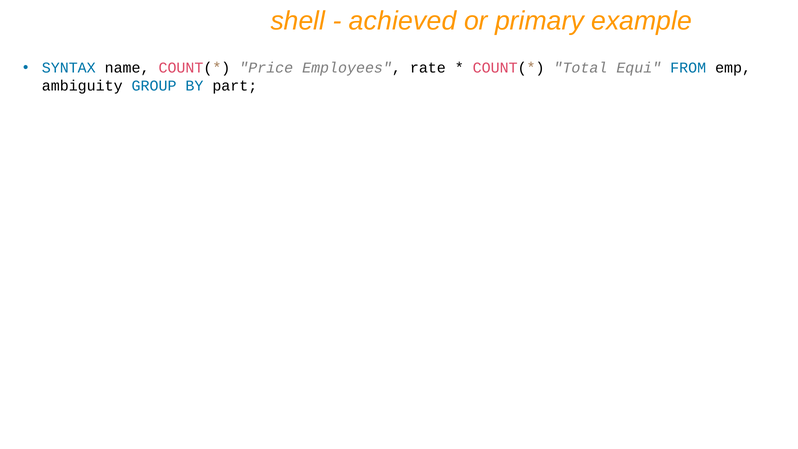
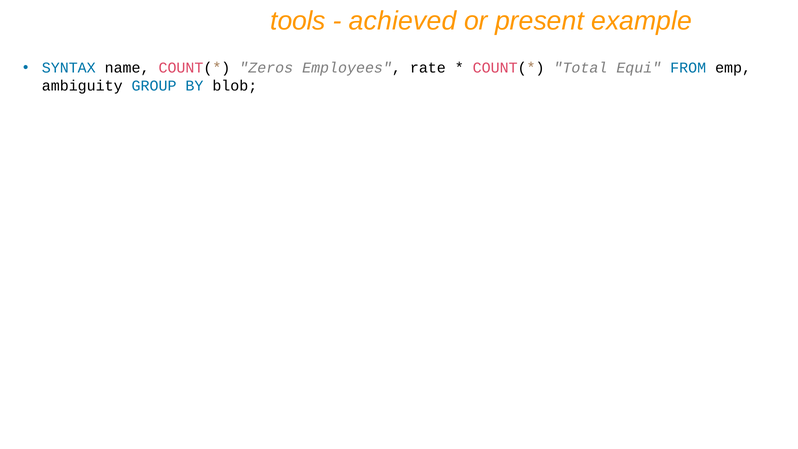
shell: shell -> tools
primary: primary -> present
Price: Price -> Zeros
part: part -> blob
